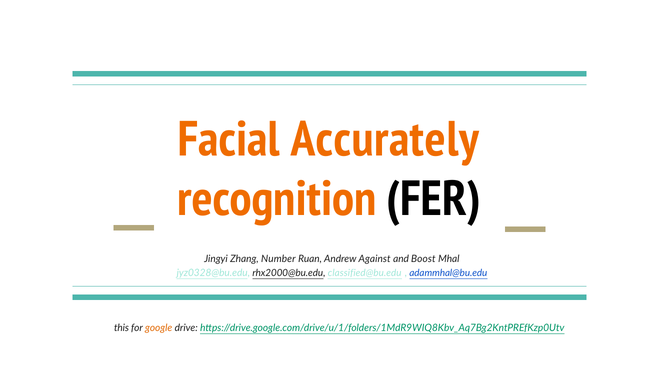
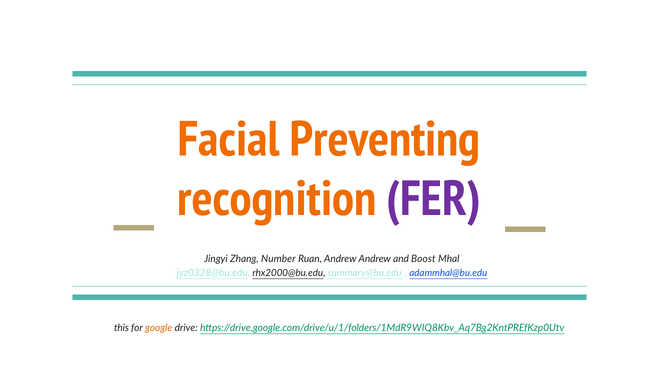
Accurately: Accurately -> Preventing
FER colour: black -> purple
Andrew Against: Against -> Andrew
classified@bu.edu: classified@bu.edu -> summary@bu.edu
